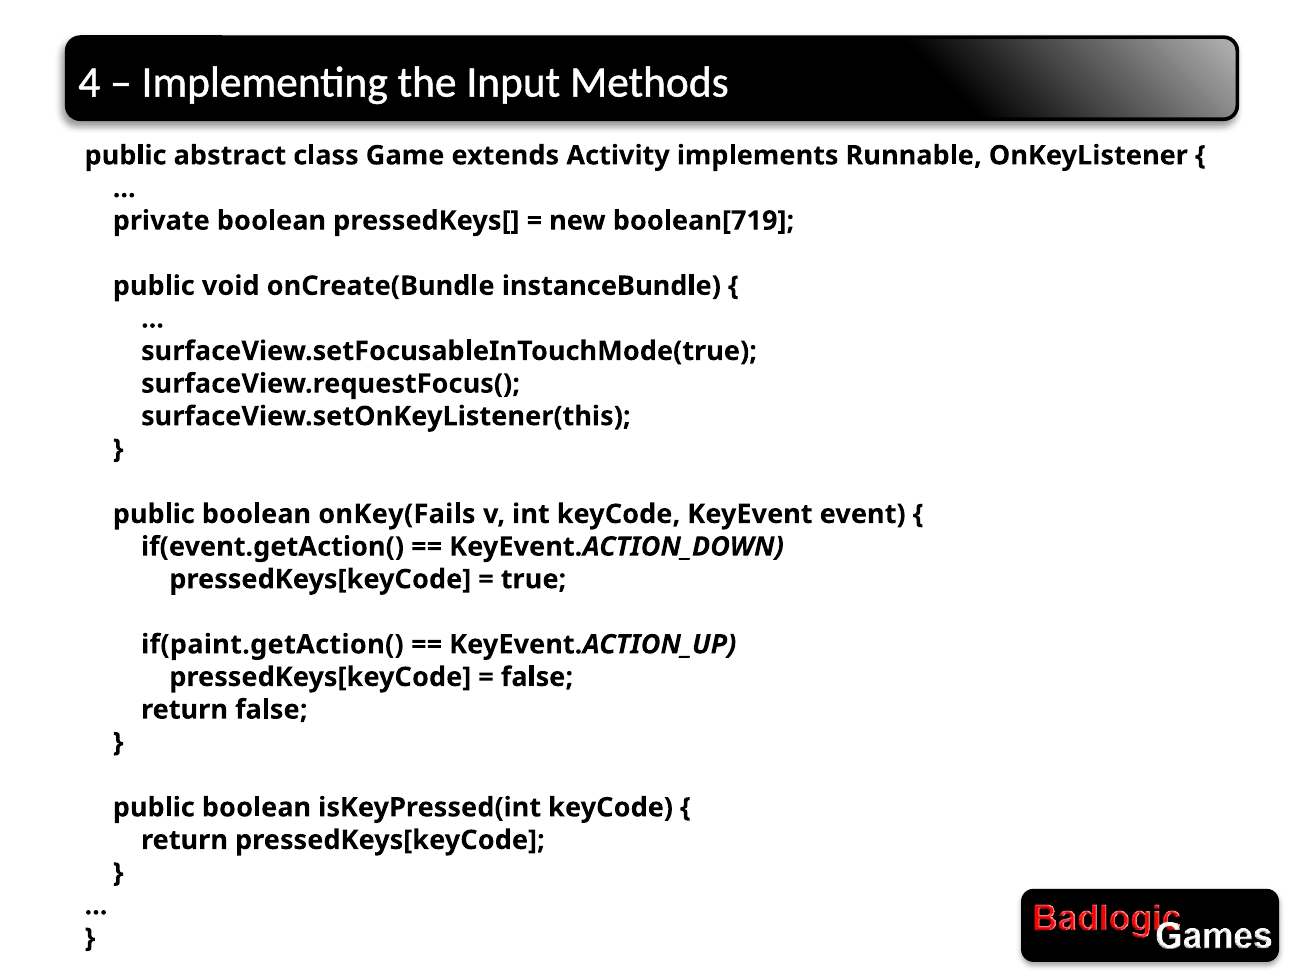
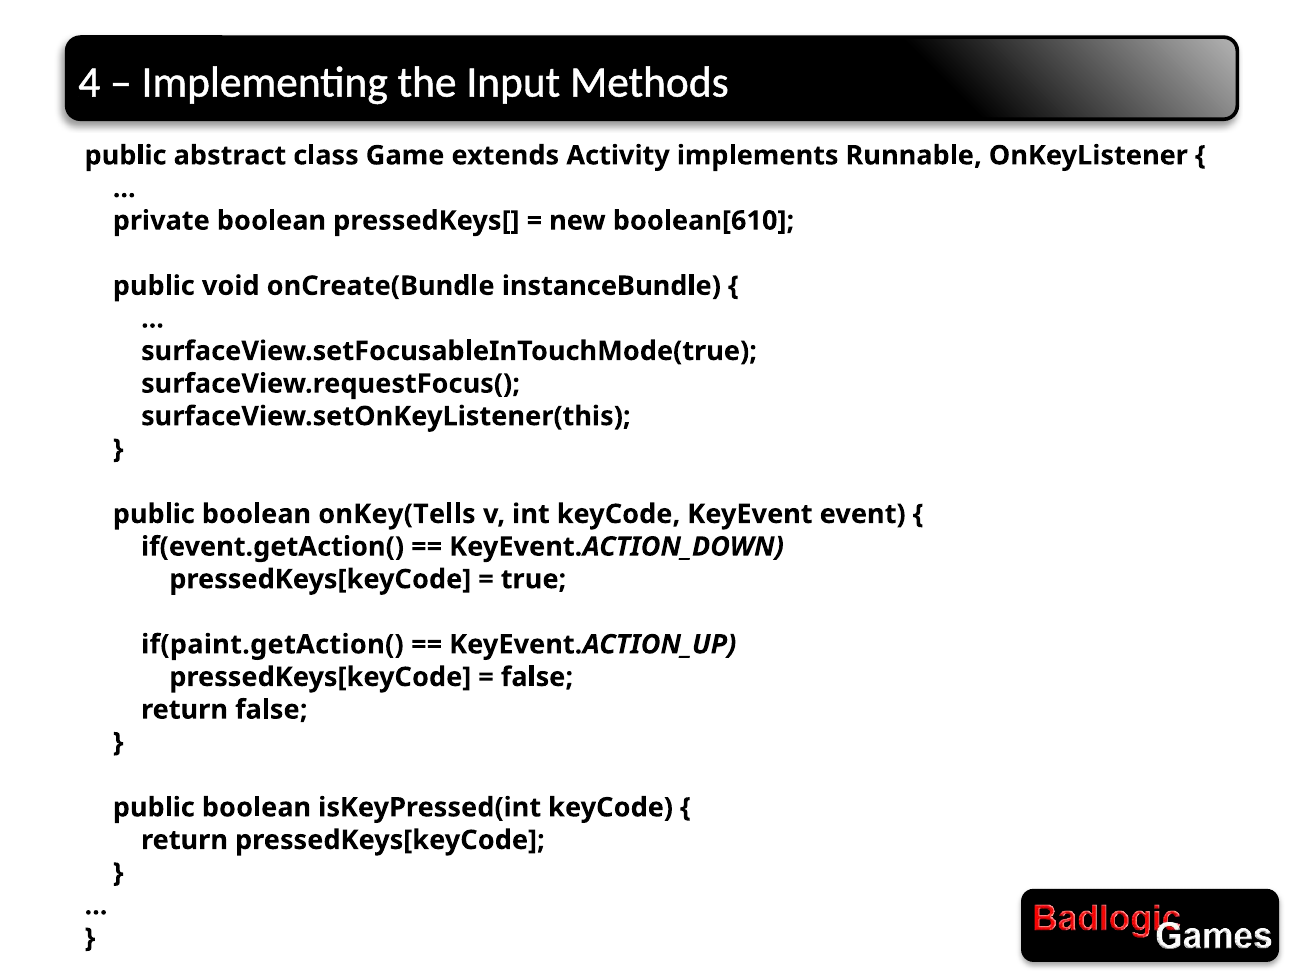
boolean[719: boolean[719 -> boolean[610
onKey(Fails: onKey(Fails -> onKey(Tells
